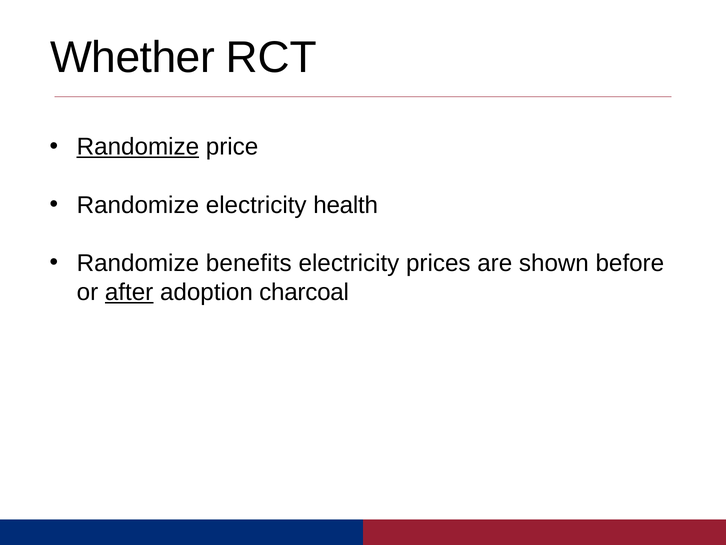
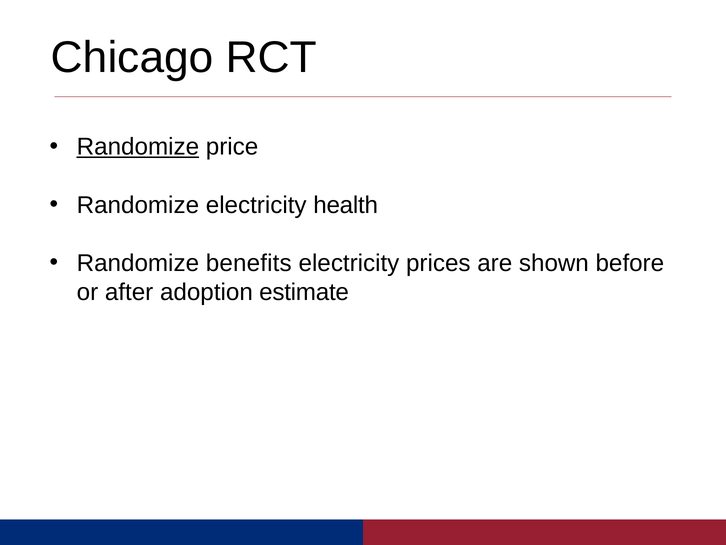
Whether: Whether -> Chicago
after underline: present -> none
charcoal: charcoal -> estimate
